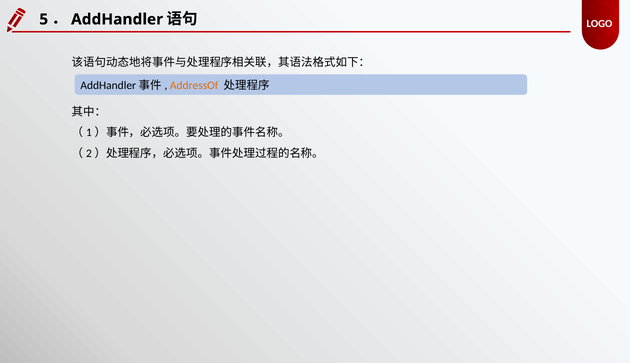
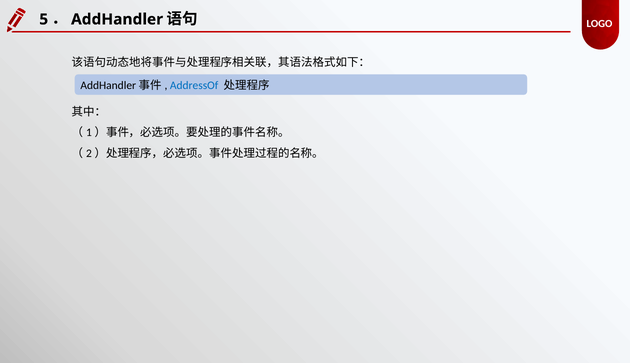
AddressOf colour: orange -> blue
